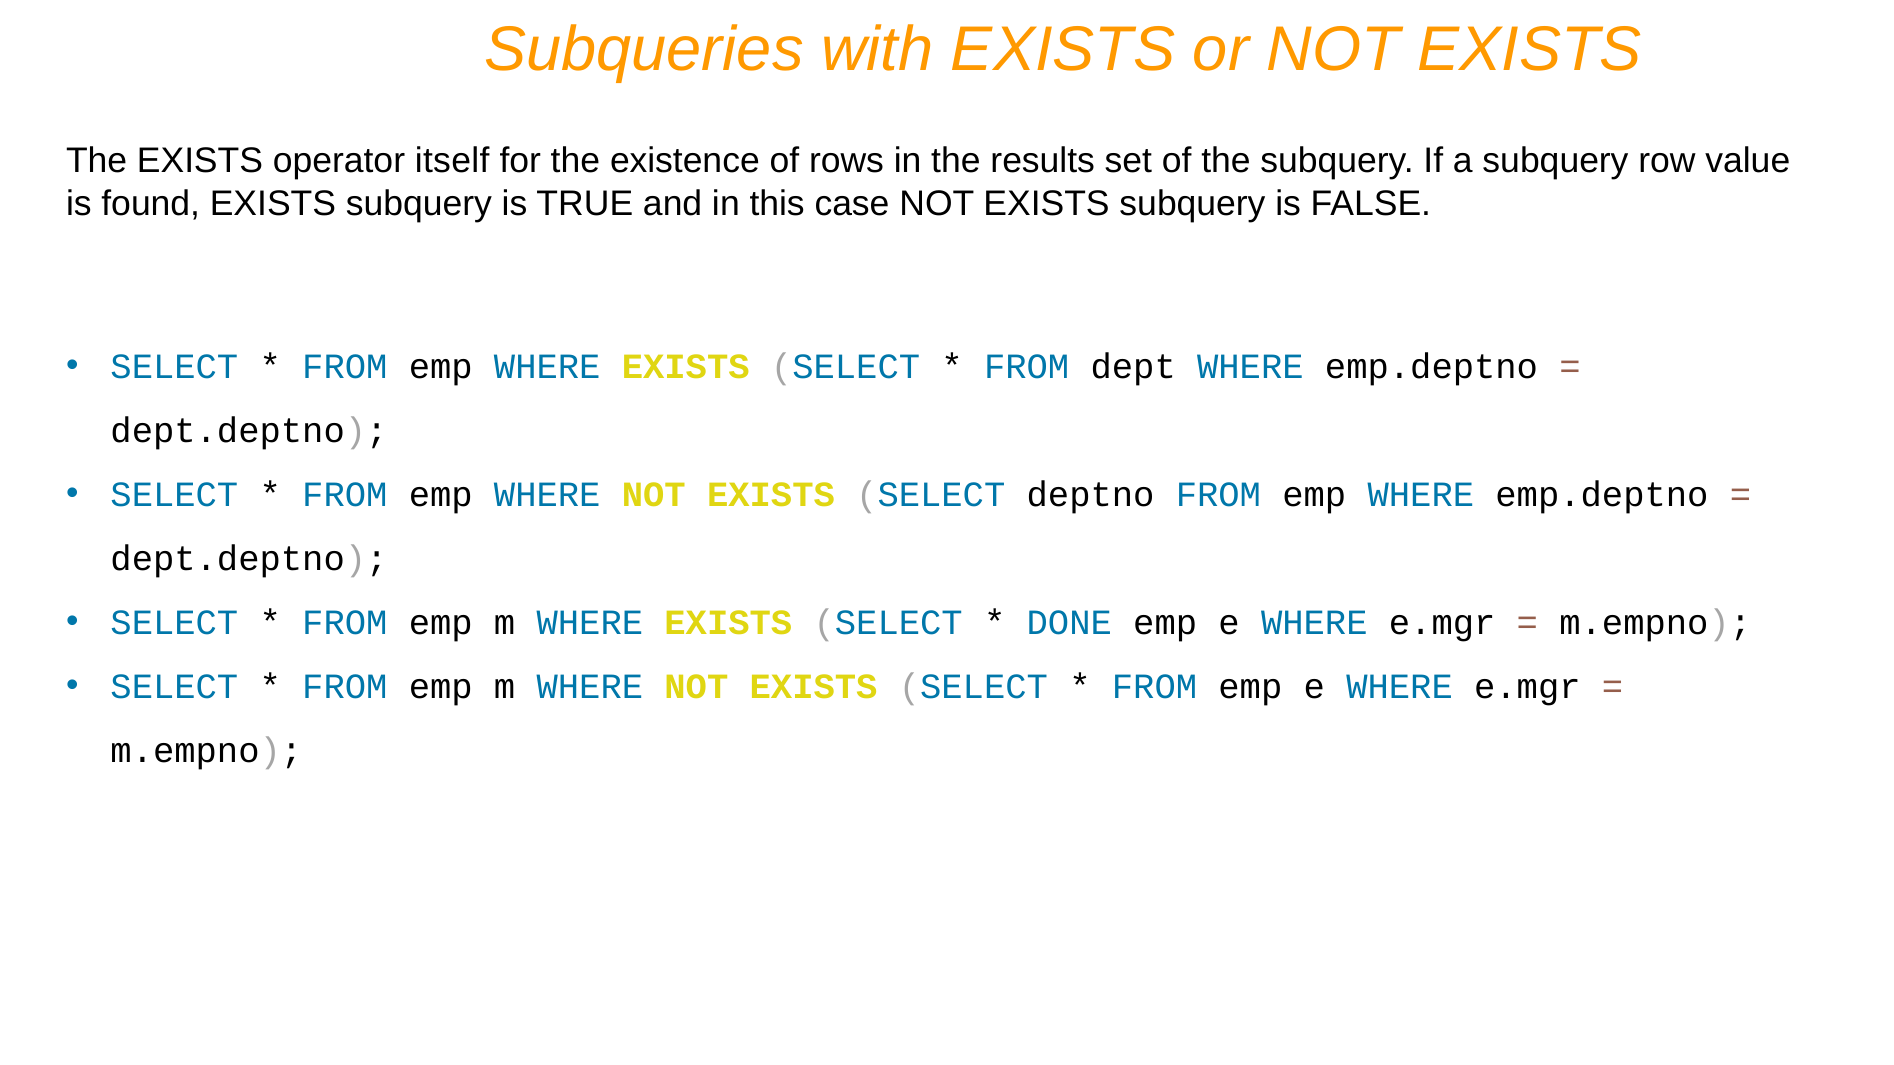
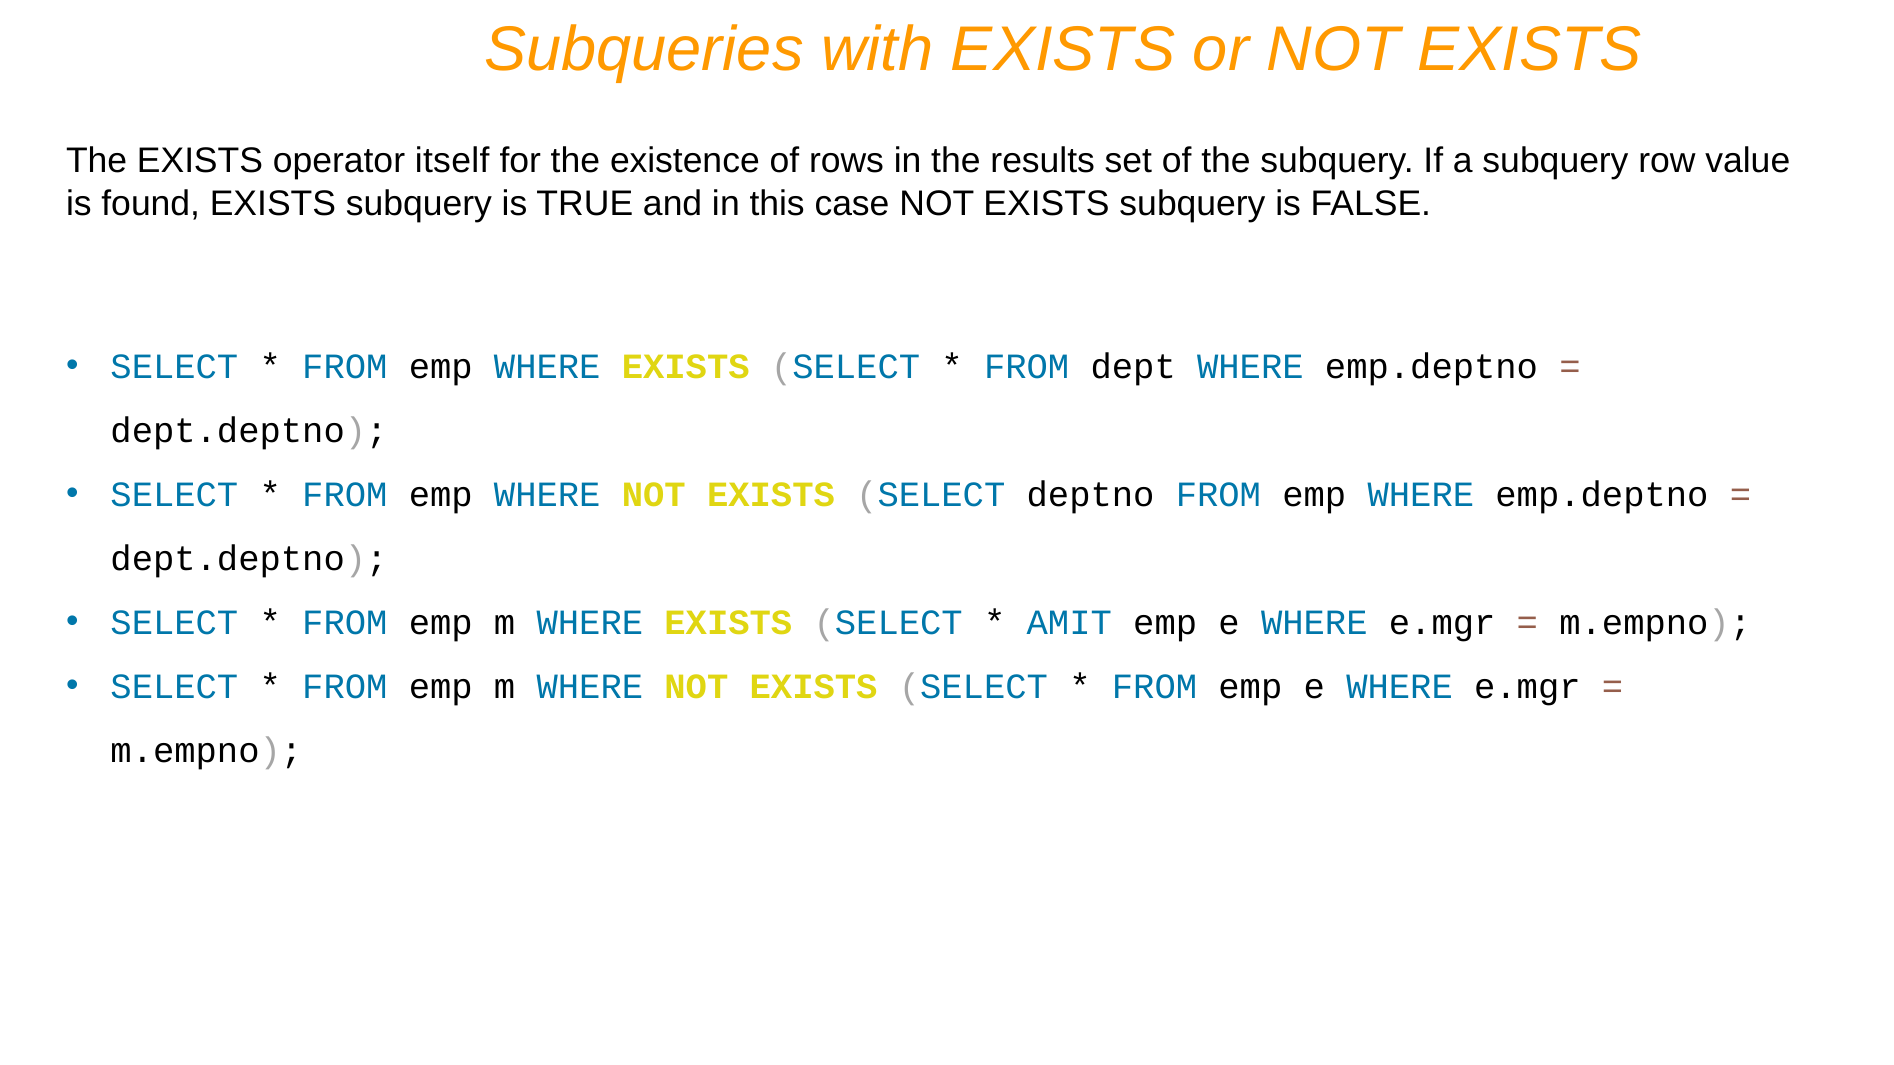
DONE: DONE -> AMIT
